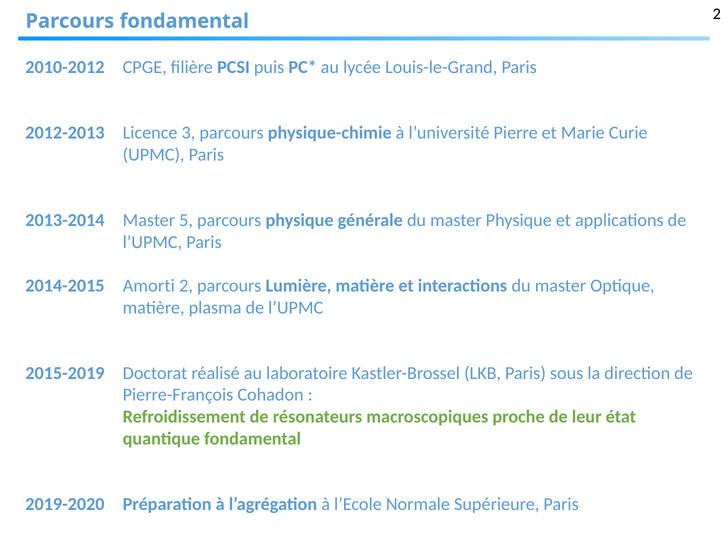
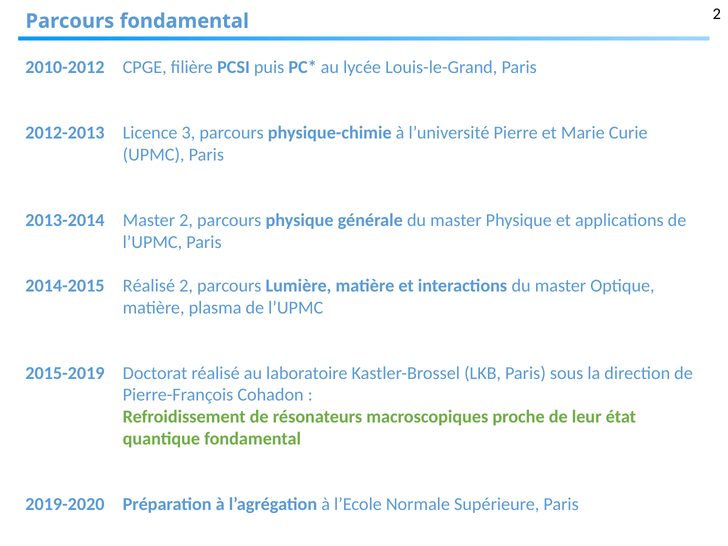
Master 5: 5 -> 2
Amorti at (149, 286): Amorti -> Réalisé
